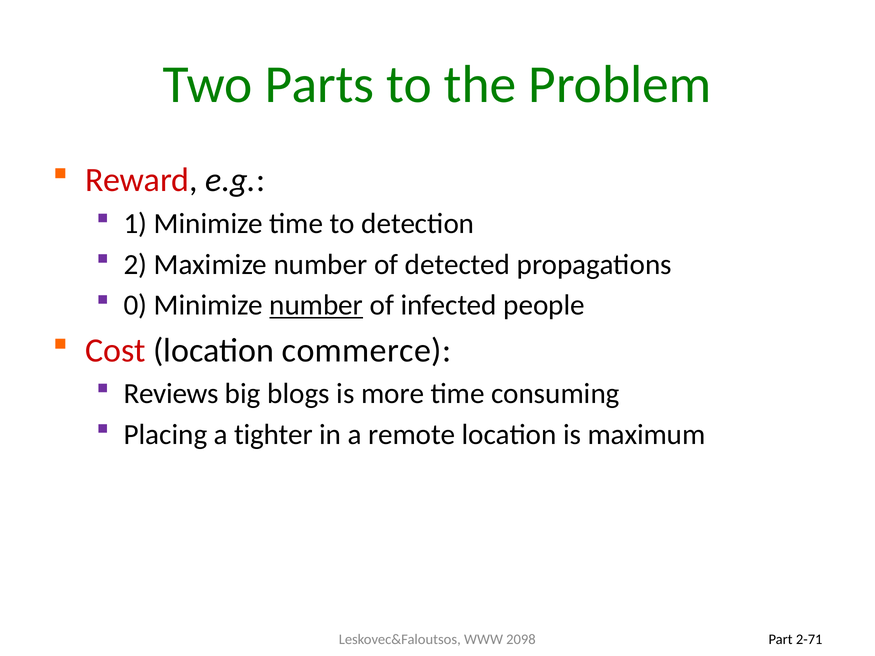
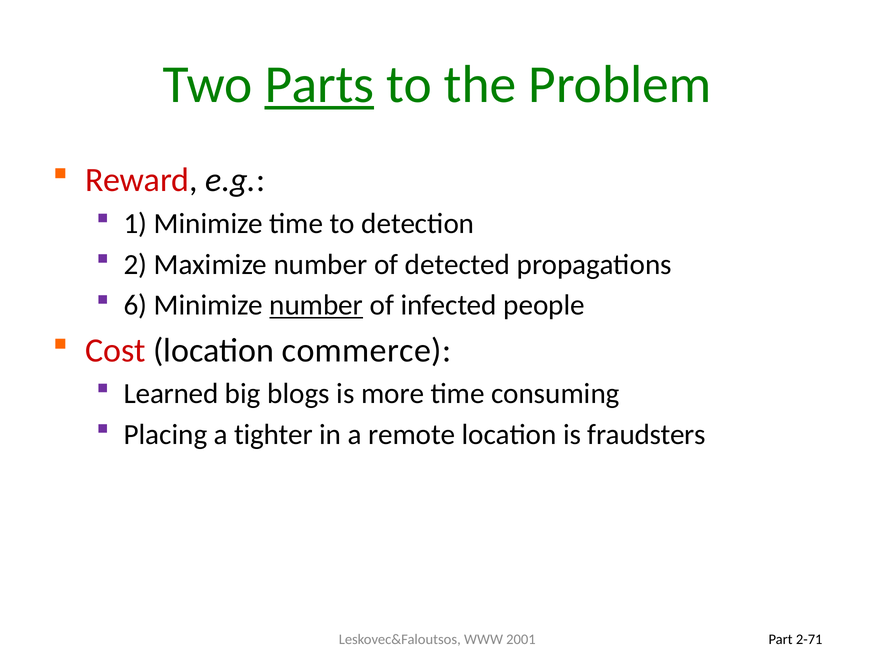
Parts underline: none -> present
0: 0 -> 6
Reviews: Reviews -> Learned
maximum: maximum -> fraudsters
2098: 2098 -> 2001
